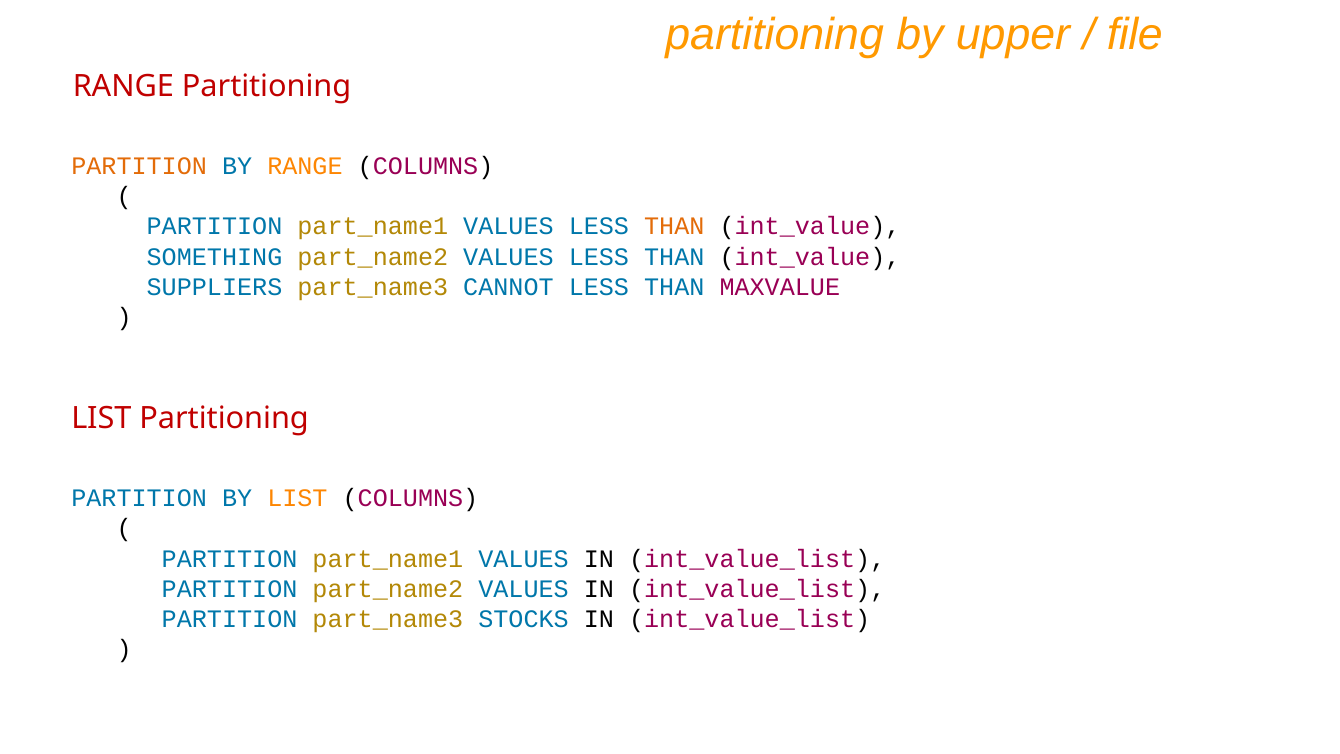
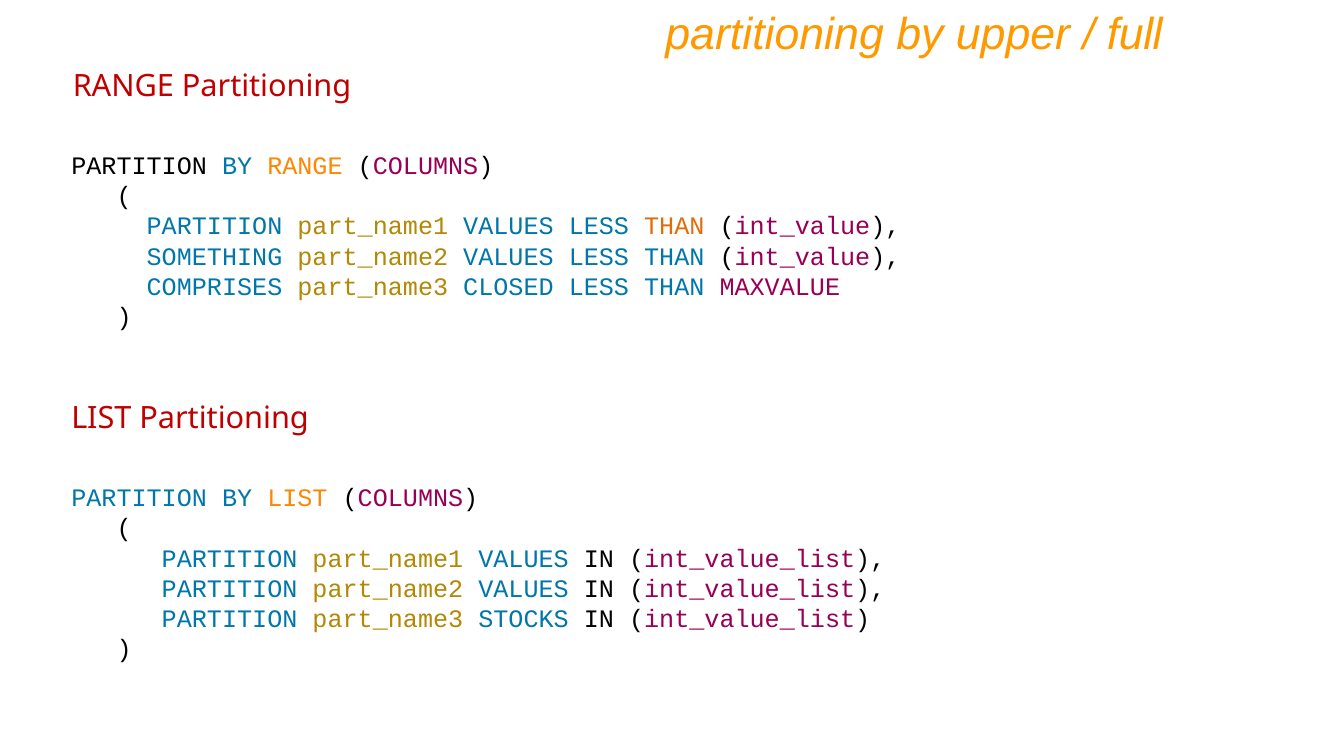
file: file -> full
PARTITION at (139, 166) colour: orange -> black
SUPPLIERS: SUPPLIERS -> COMPRISES
CANNOT: CANNOT -> CLOSED
